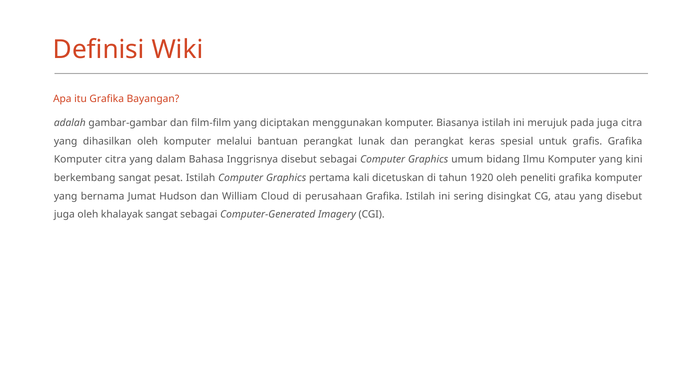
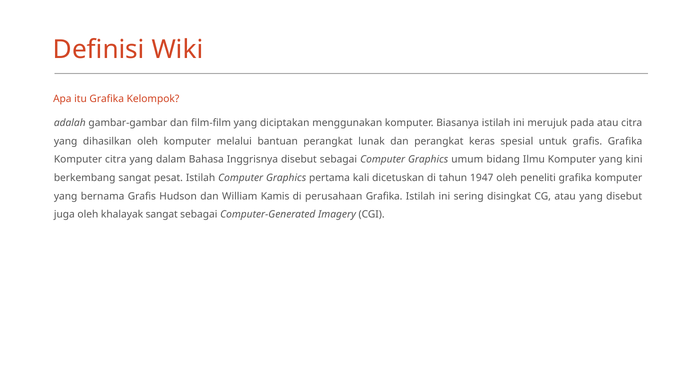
Bayangan: Bayangan -> Kelompok
pada juga: juga -> atau
1920: 1920 -> 1947
bernama Jumat: Jumat -> Grafis
Cloud: Cloud -> Kamis
